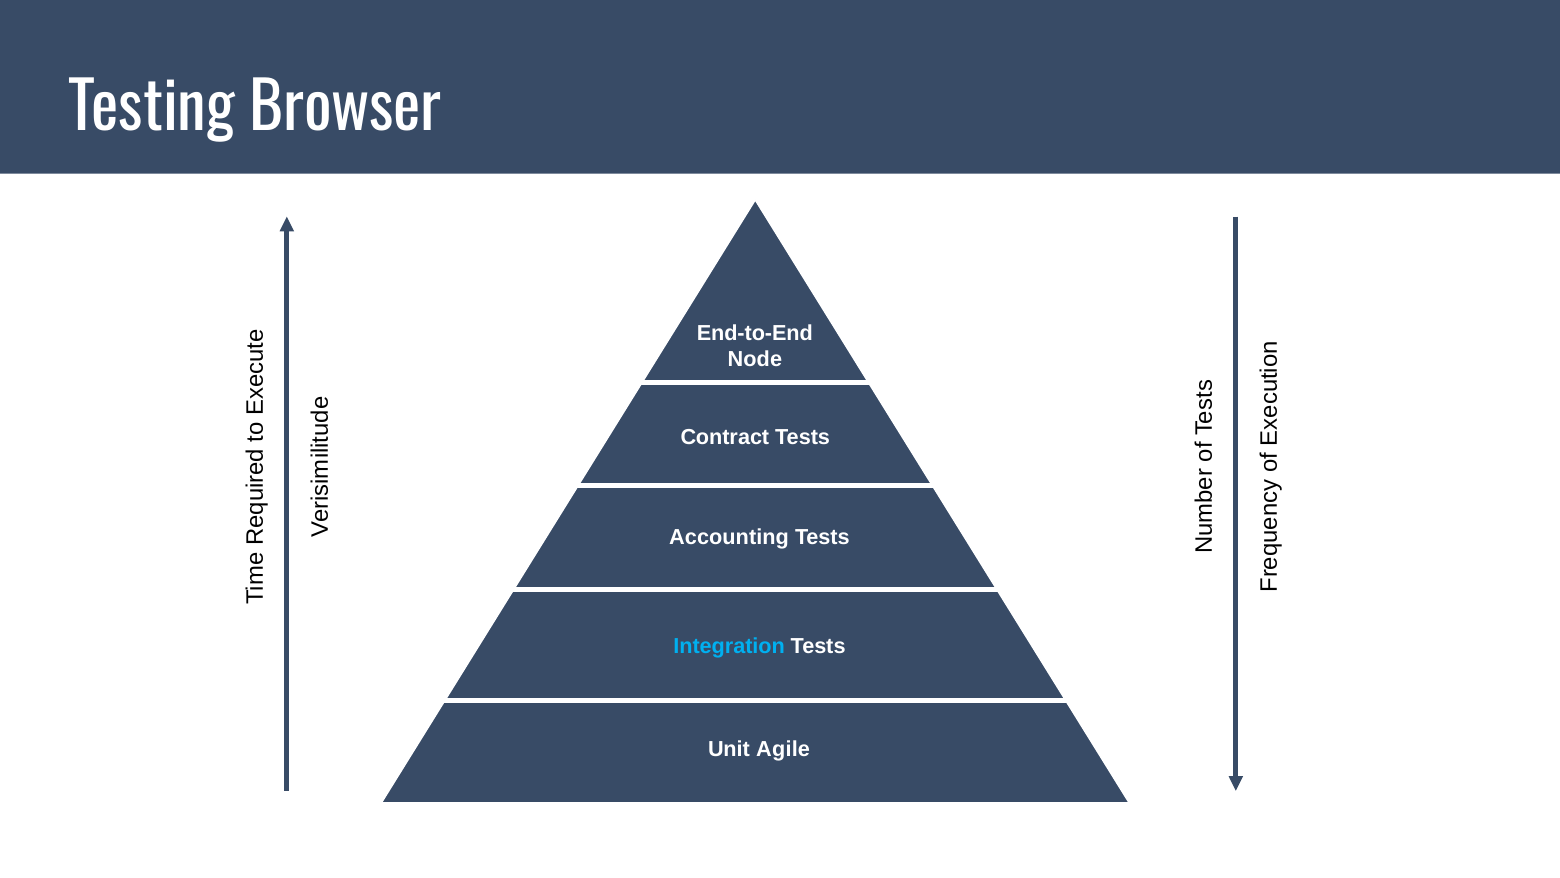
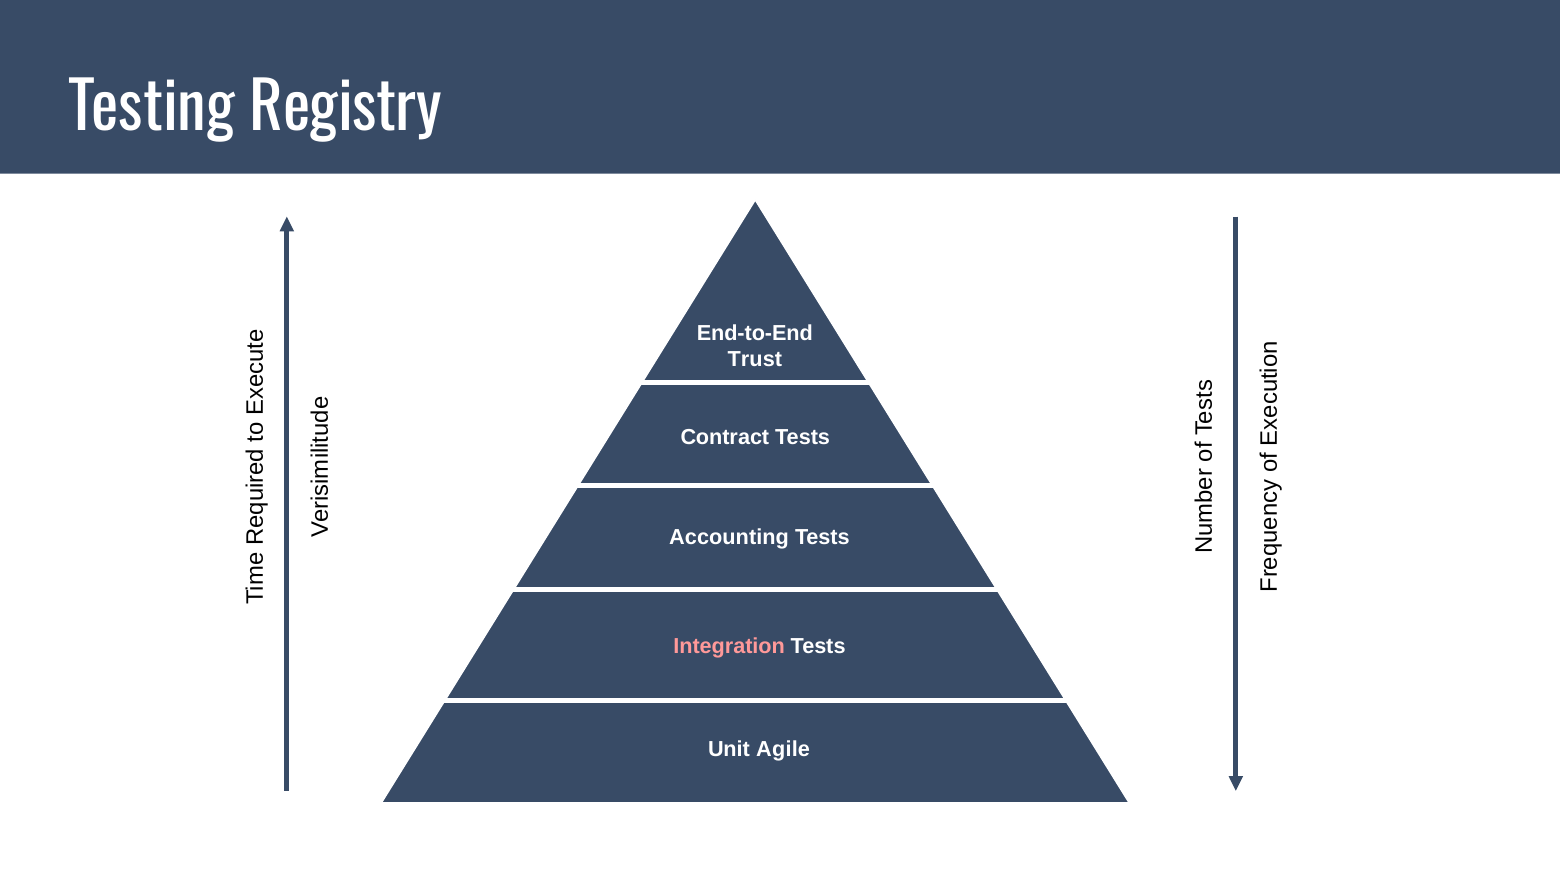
Browser: Browser -> Registry
Node: Node -> Trust
Integration colour: light blue -> pink
